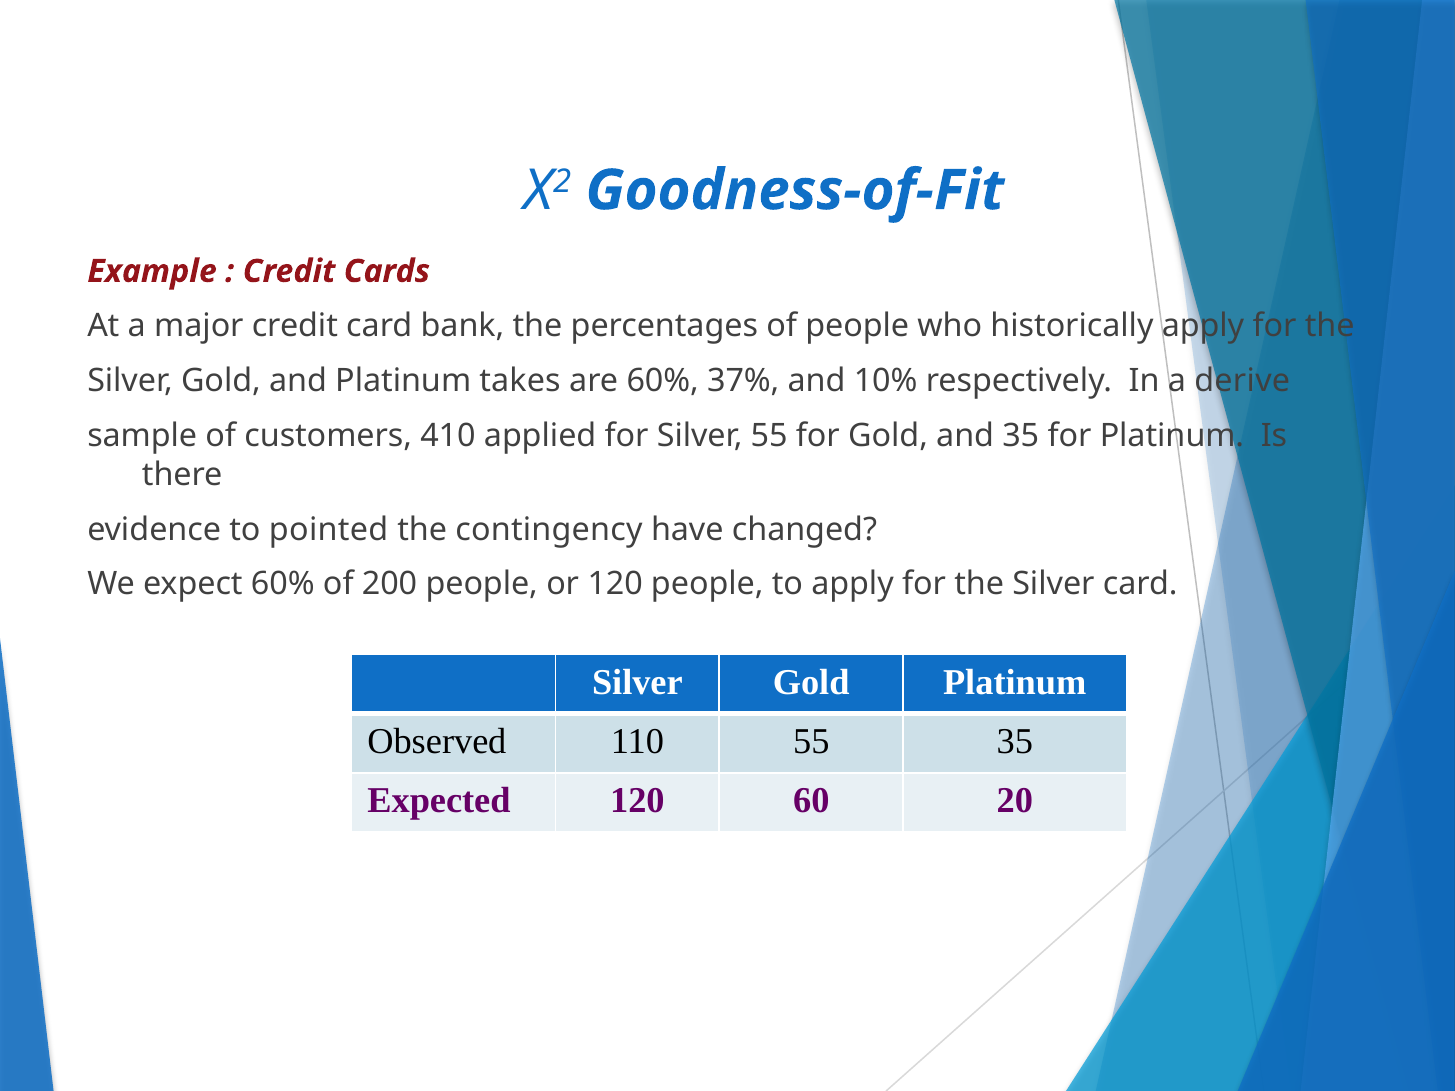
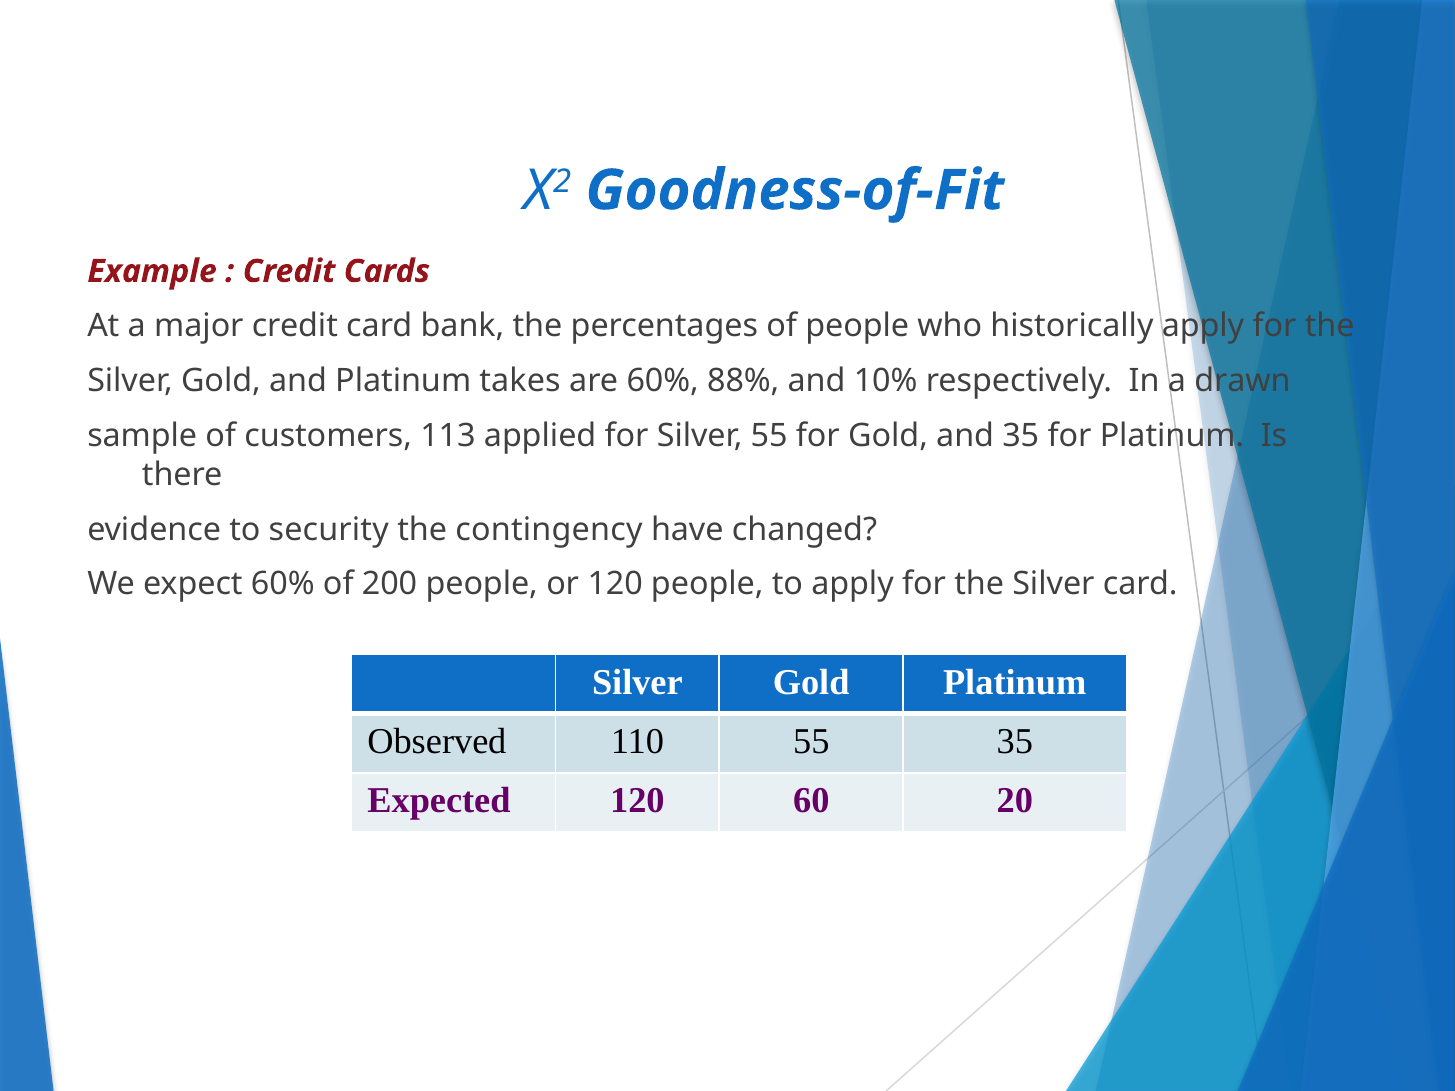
37%: 37% -> 88%
derive: derive -> drawn
410: 410 -> 113
pointed: pointed -> security
